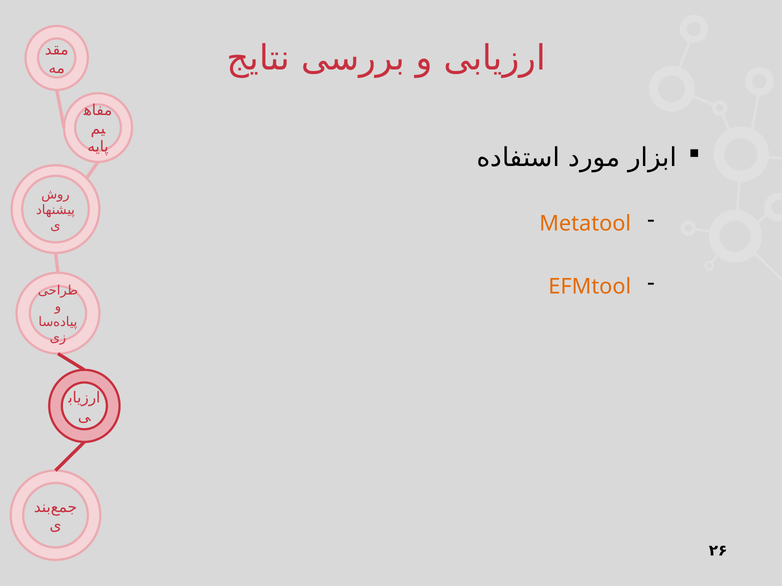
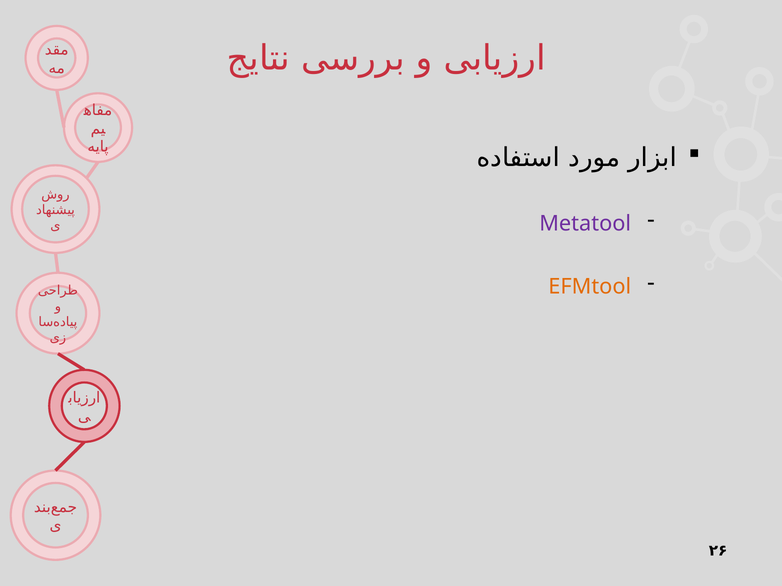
Metatool colour: orange -> purple
